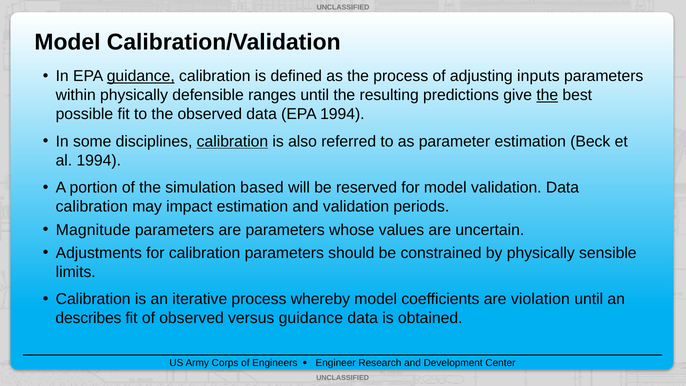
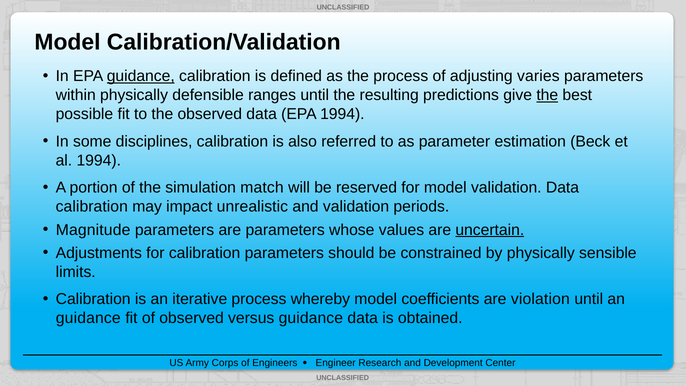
inputs: inputs -> varies
calibration at (232, 141) underline: present -> none
based: based -> match
impact estimation: estimation -> unrealistic
uncertain underline: none -> present
describes at (88, 318): describes -> guidance
